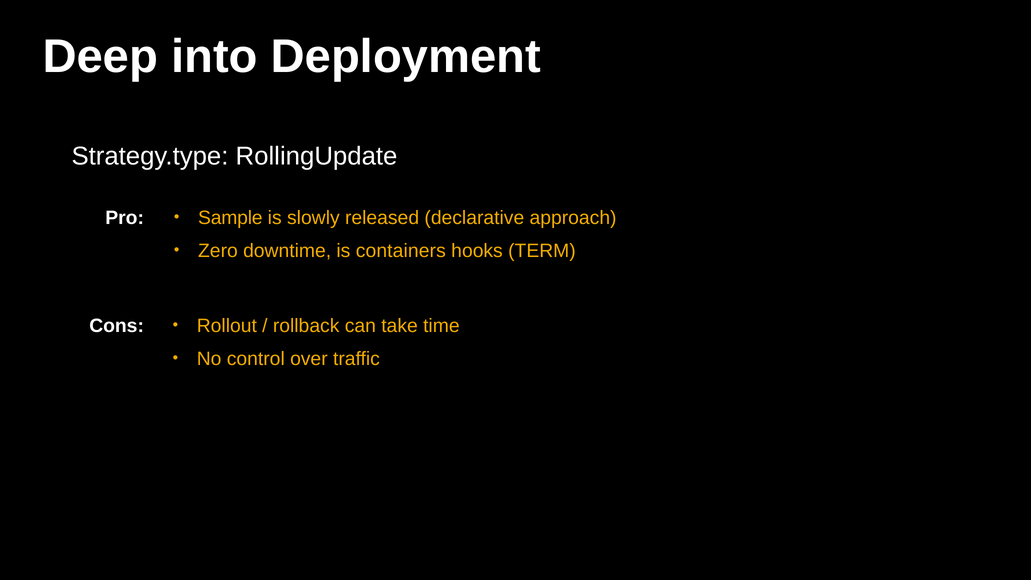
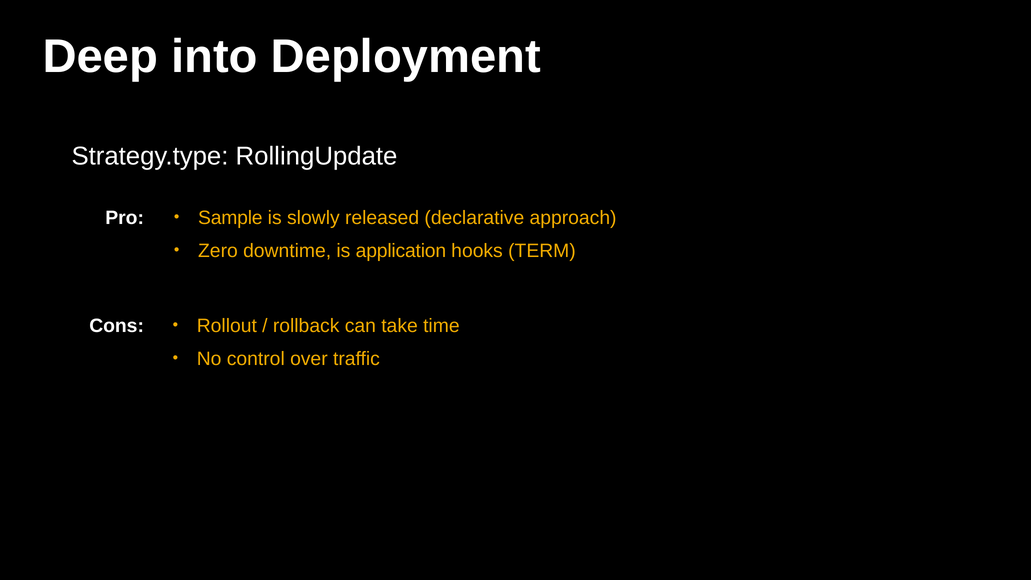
containers: containers -> application
